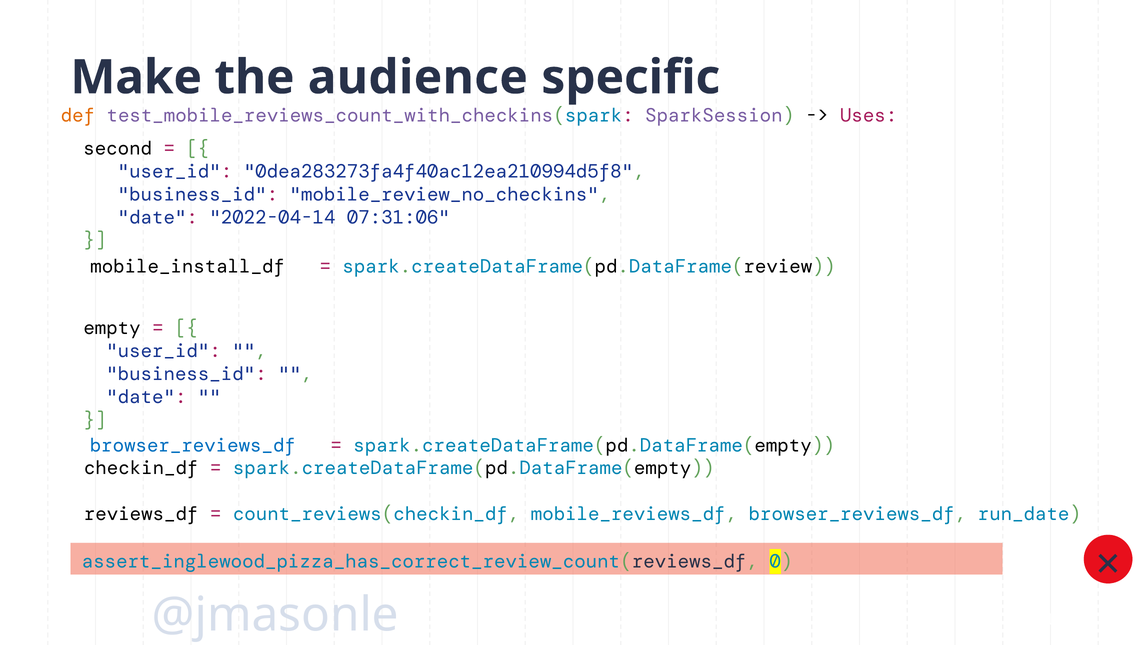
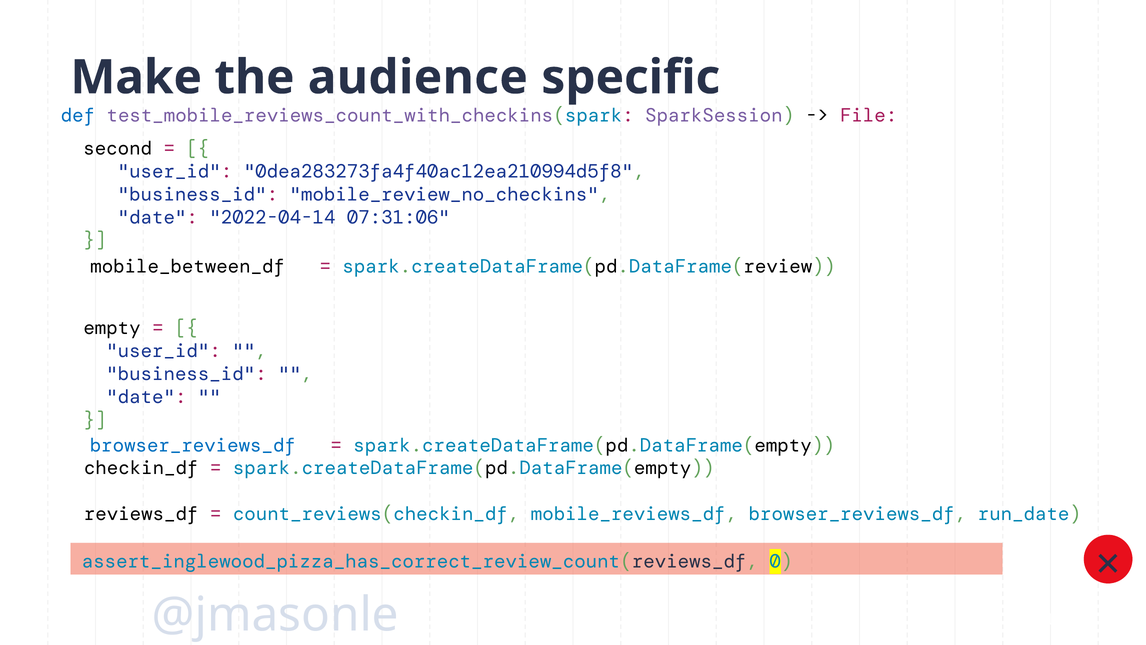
def colour: orange -> blue
Uses: Uses -> File
mobile_install_df: mobile_install_df -> mobile_between_df
